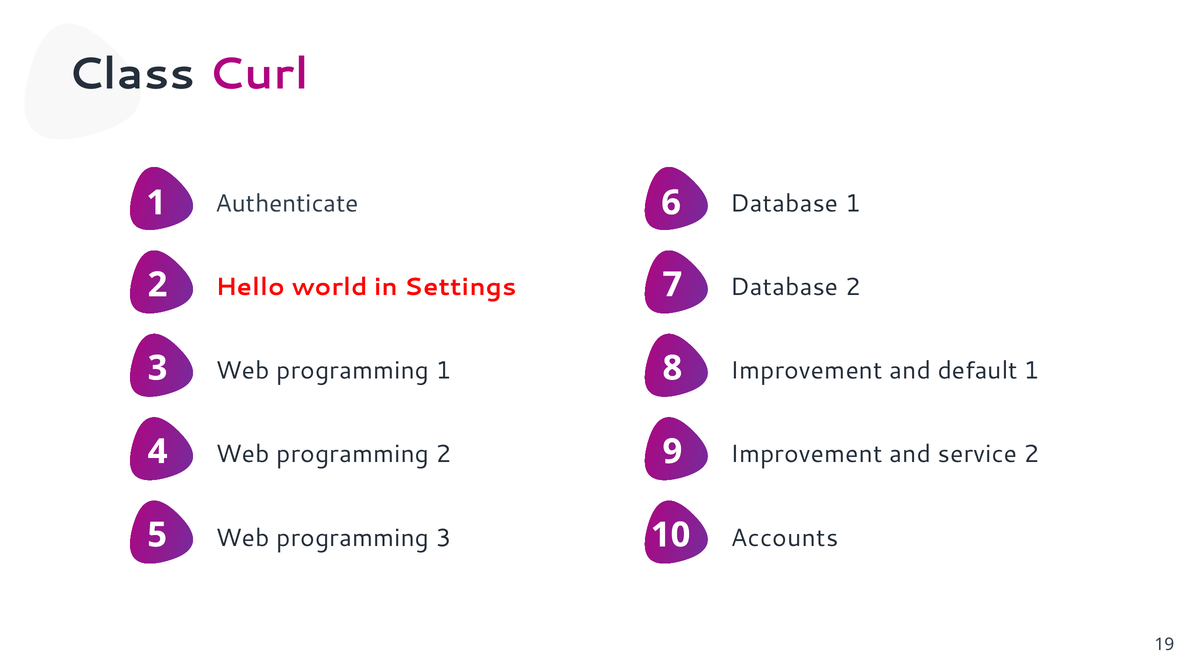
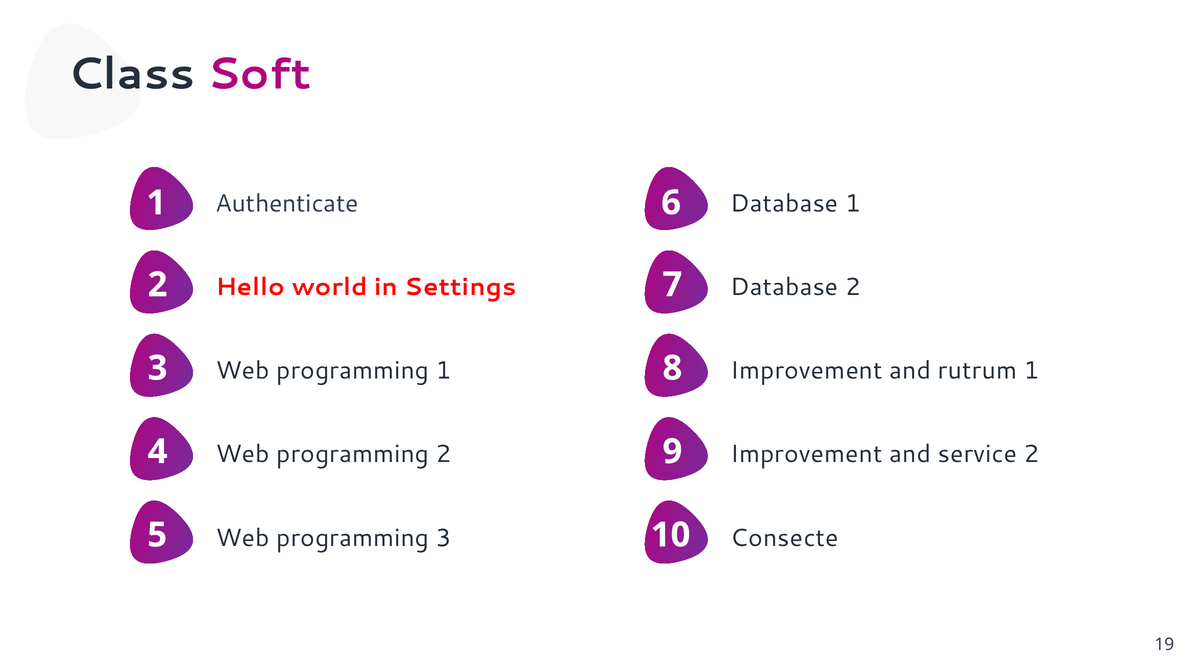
Curl: Curl -> Soft
default: default -> rutrum
Accounts: Accounts -> Consecte
